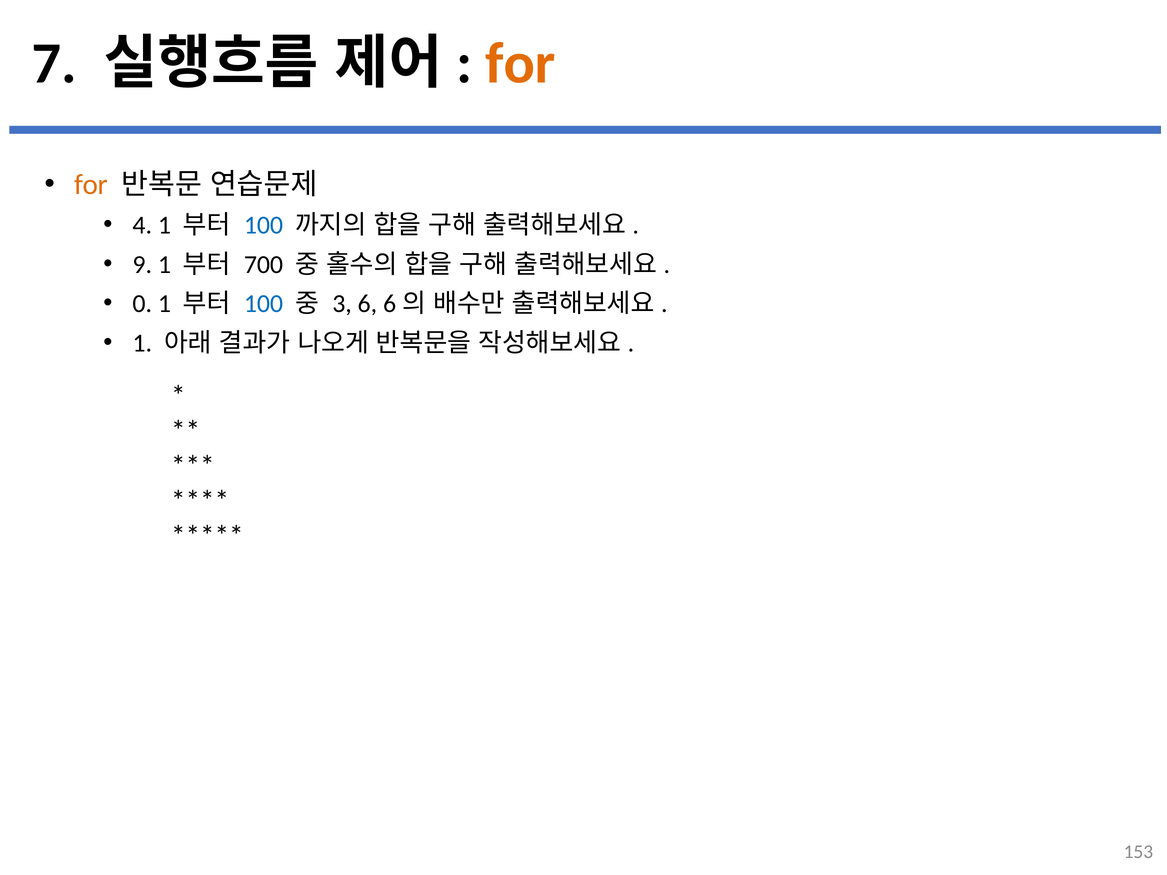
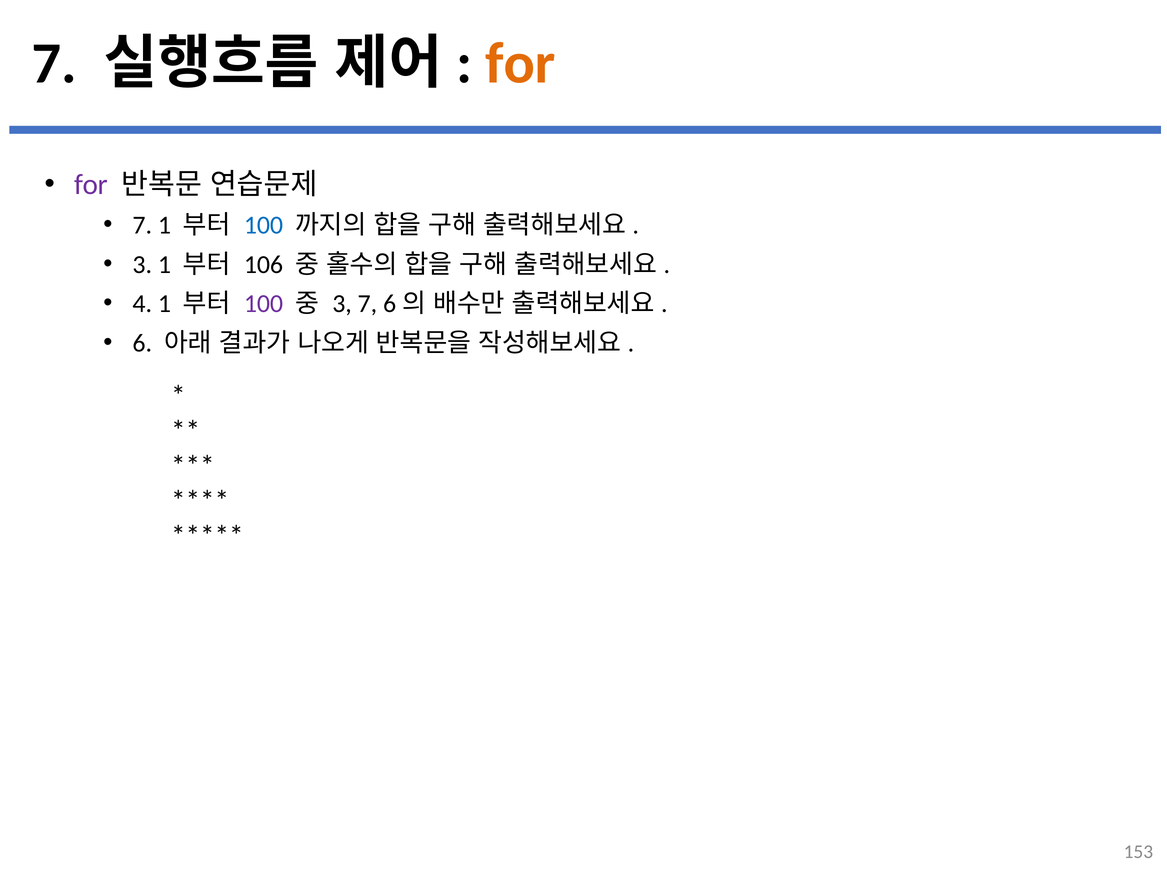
for at (91, 185) colour: orange -> purple
4 at (142, 225): 4 -> 7
9 at (142, 265): 9 -> 3
700: 700 -> 106
0: 0 -> 4
100 at (263, 304) colour: blue -> purple
3 6: 6 -> 7
1 at (142, 343): 1 -> 6
